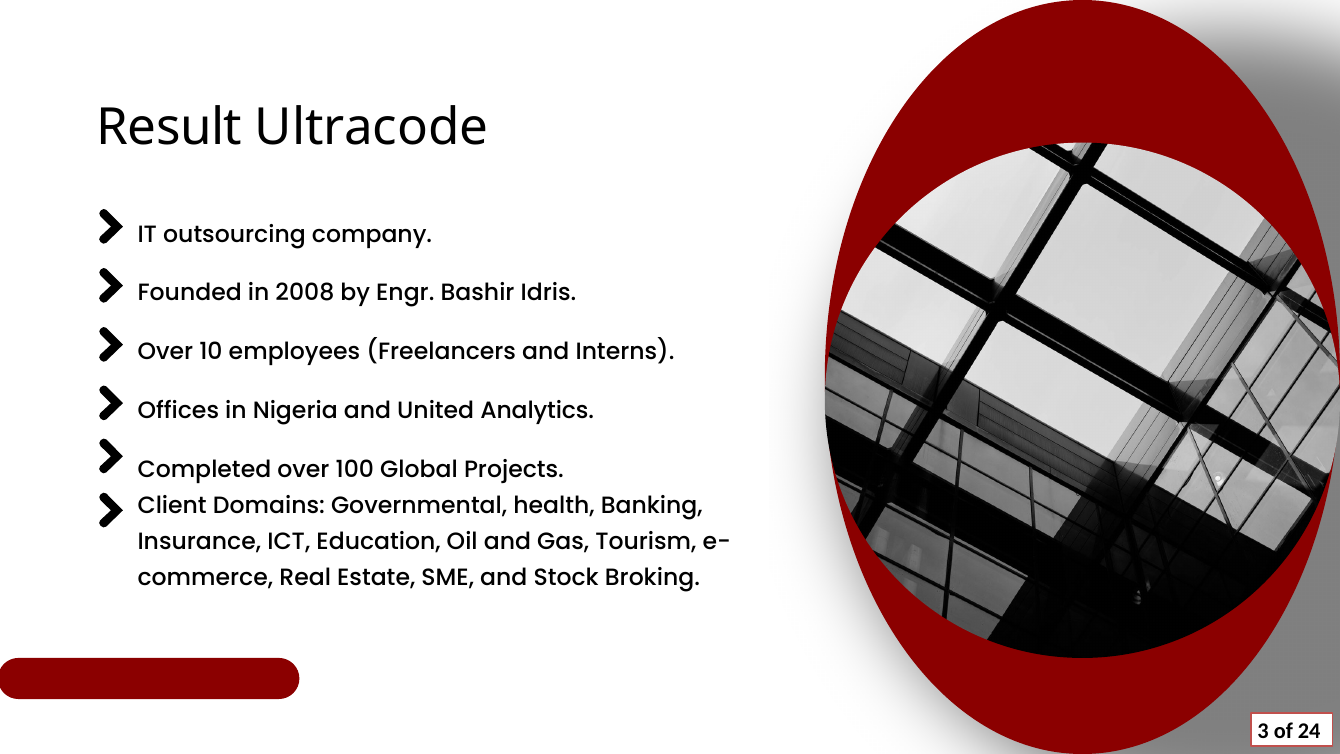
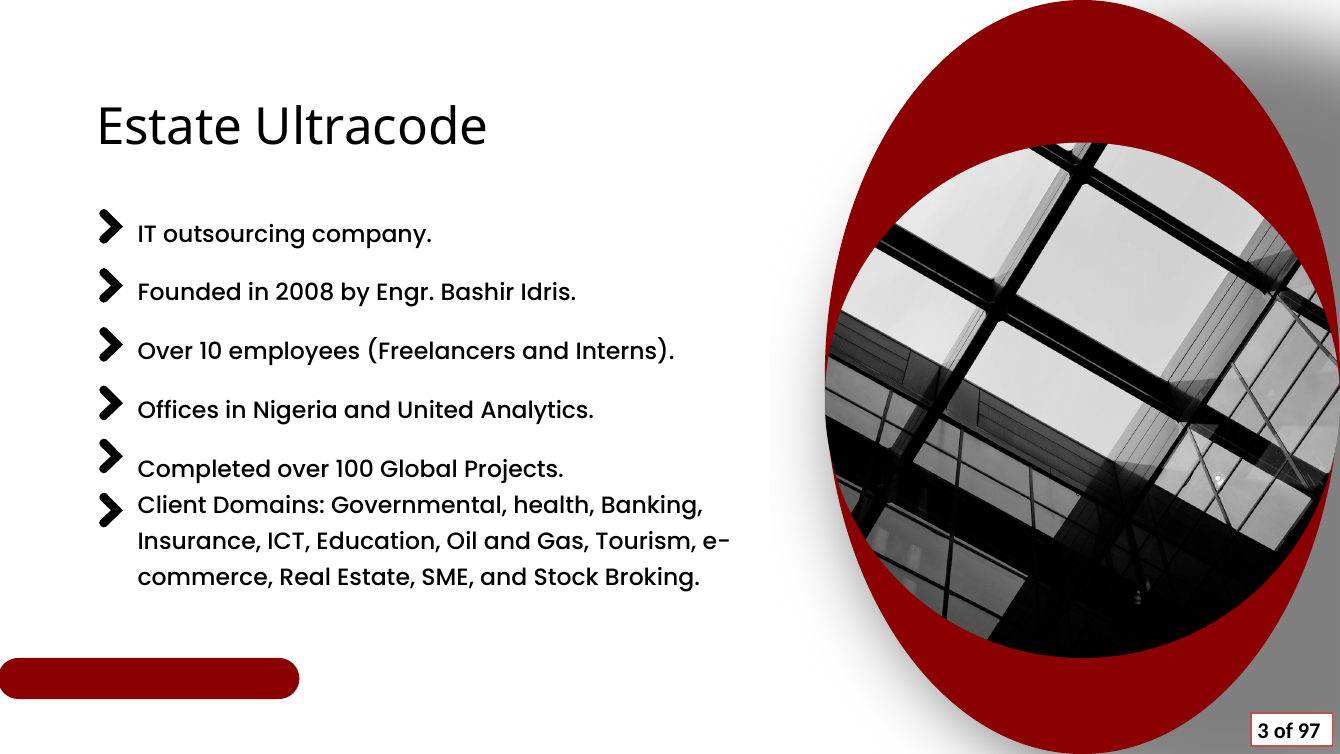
Result at (169, 128): Result -> Estate
24: 24 -> 97
